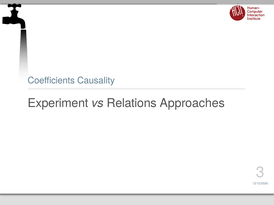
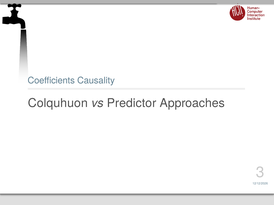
Experiment: Experiment -> Colquhuon
Relations: Relations -> Predictor
